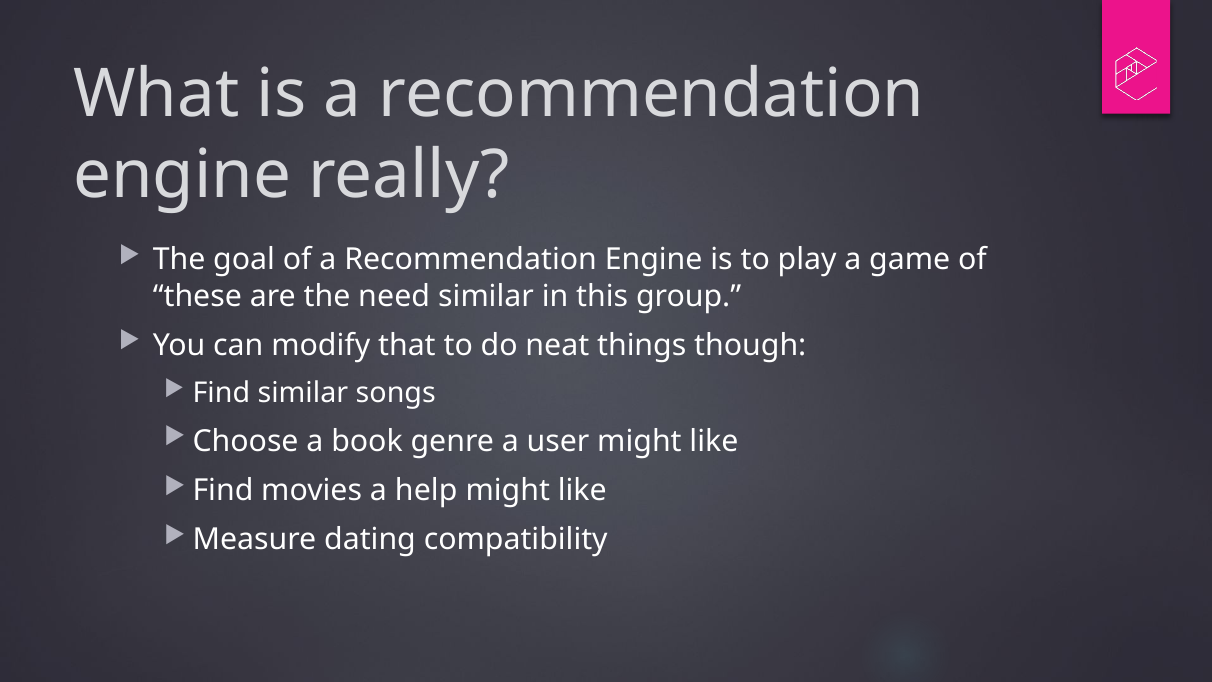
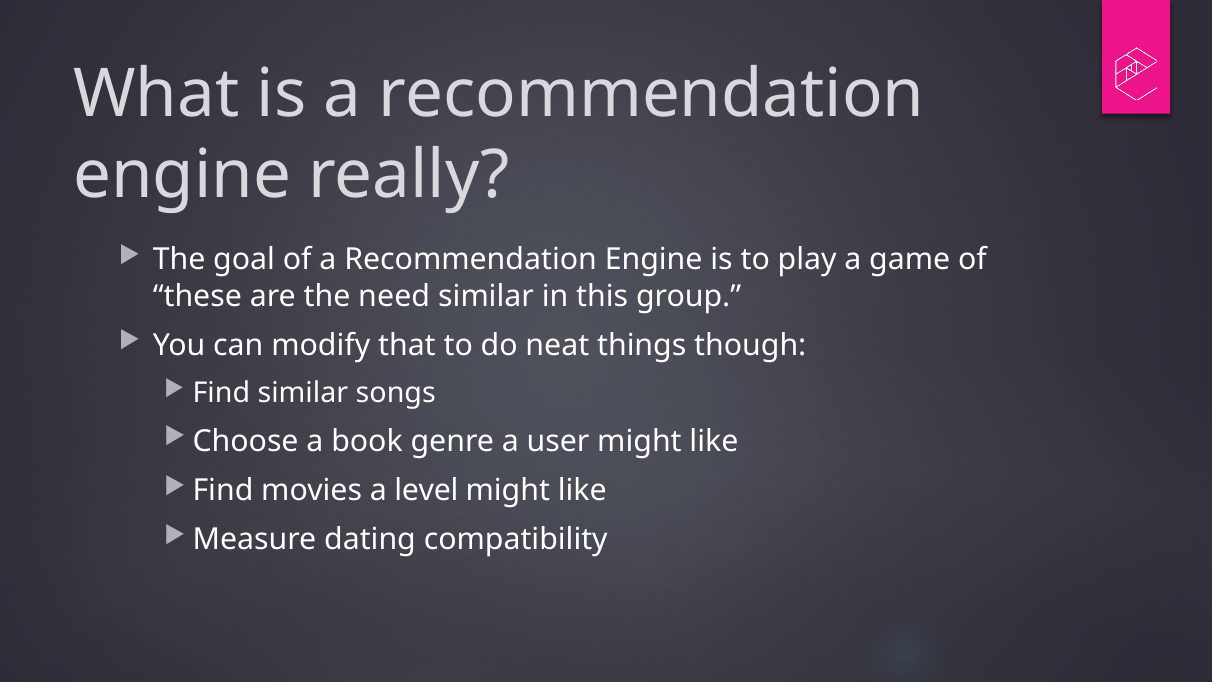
help: help -> level
